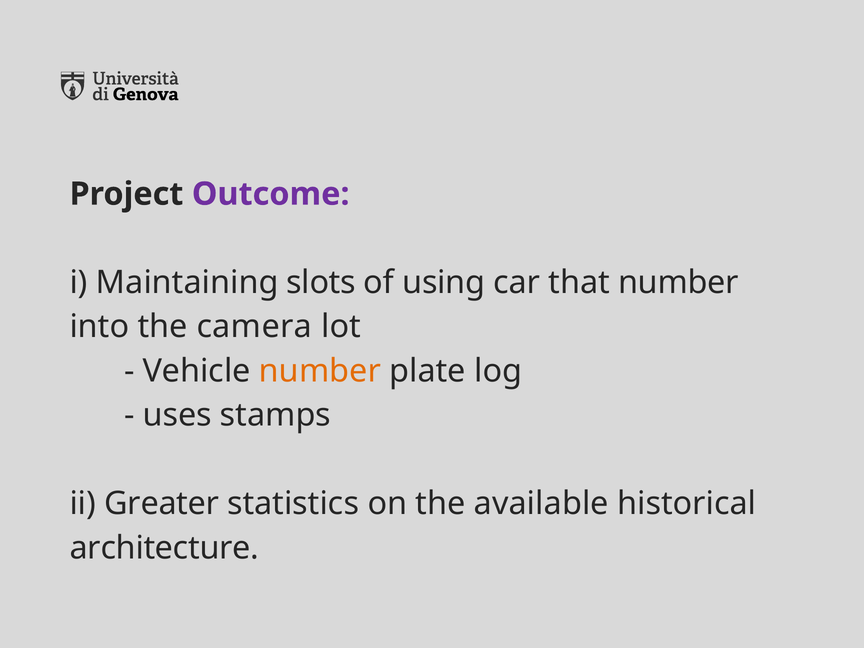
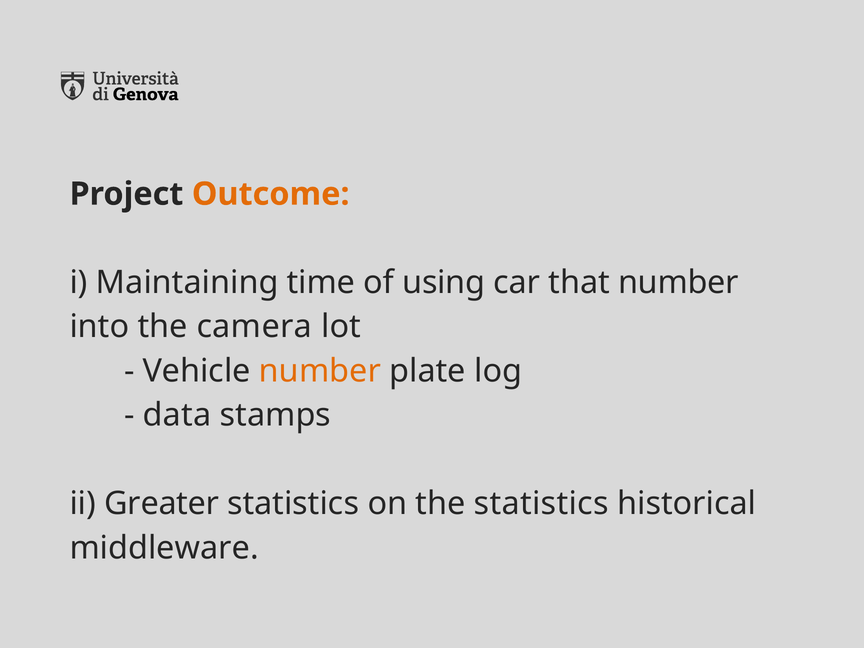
Outcome colour: purple -> orange
slots: slots -> time
uses: uses -> data
the available: available -> statistics
architecture: architecture -> middleware
